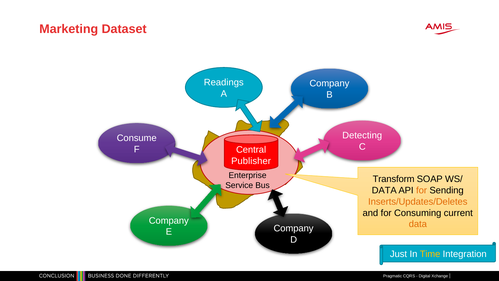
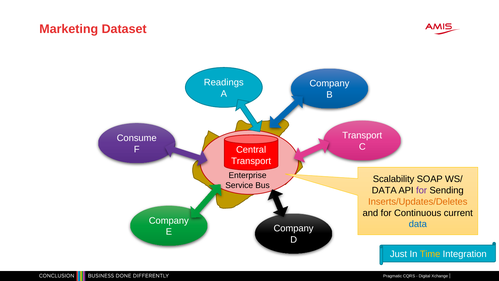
Detecting at (362, 135): Detecting -> Transport
Publisher at (251, 161): Publisher -> Transport
Transform: Transform -> Scalability
for at (422, 190) colour: orange -> purple
Consuming: Consuming -> Continuous
data at (418, 224) colour: orange -> blue
